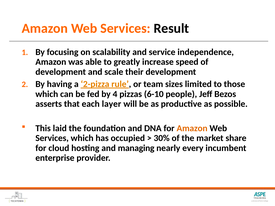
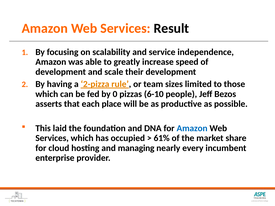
4: 4 -> 0
layer: layer -> place
Amazon at (192, 128) colour: orange -> blue
30%: 30% -> 61%
